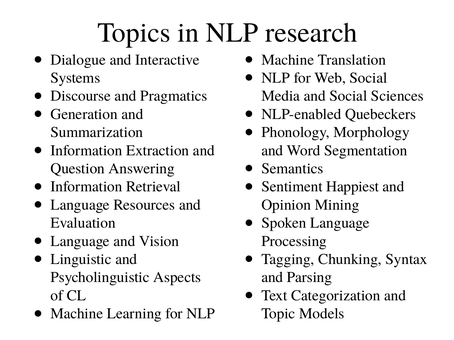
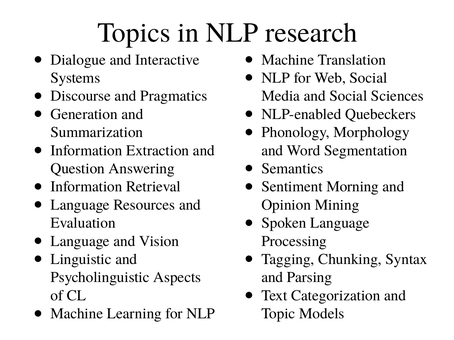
Happiest: Happiest -> Morning
